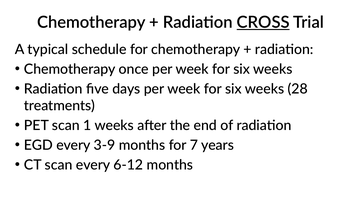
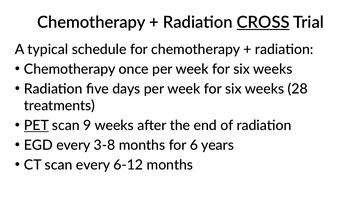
PET underline: none -> present
1: 1 -> 9
3-9: 3-9 -> 3-8
7: 7 -> 6
